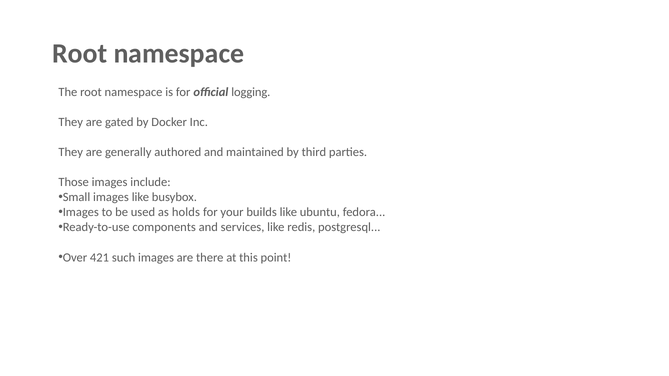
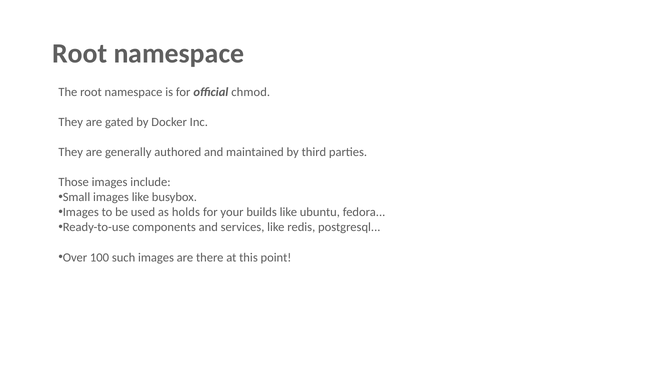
logging: logging -> chmod
421: 421 -> 100
